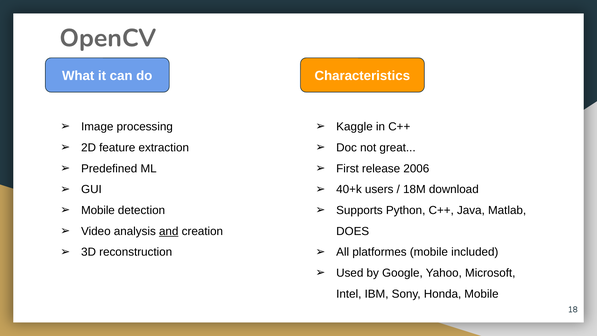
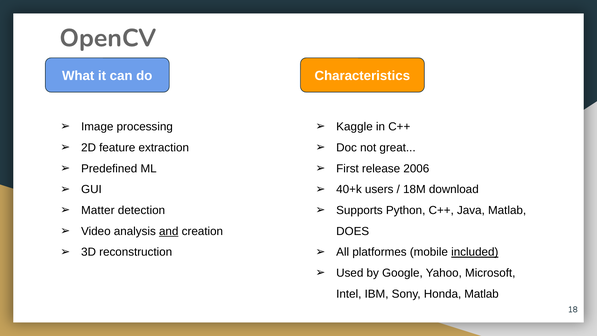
Mobile at (98, 210): Mobile -> Matter
included underline: none -> present
Honda Mobile: Mobile -> Matlab
